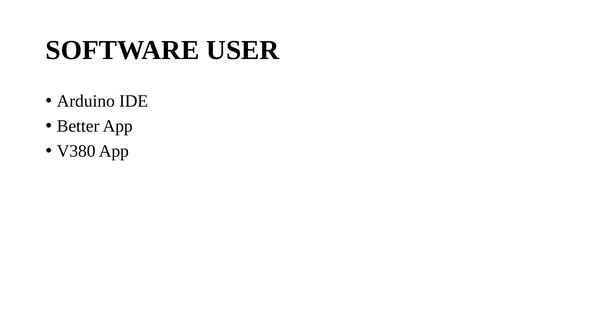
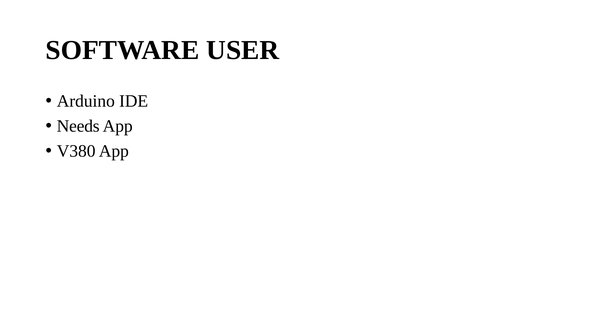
Better: Better -> Needs
